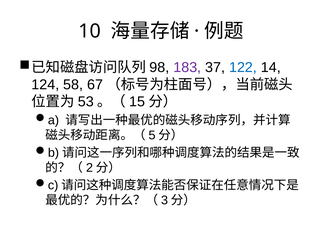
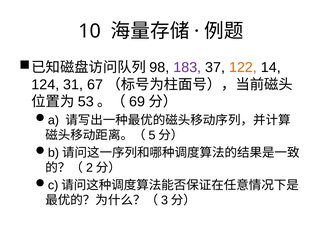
122 colour: blue -> orange
58: 58 -> 31
15: 15 -> 69
